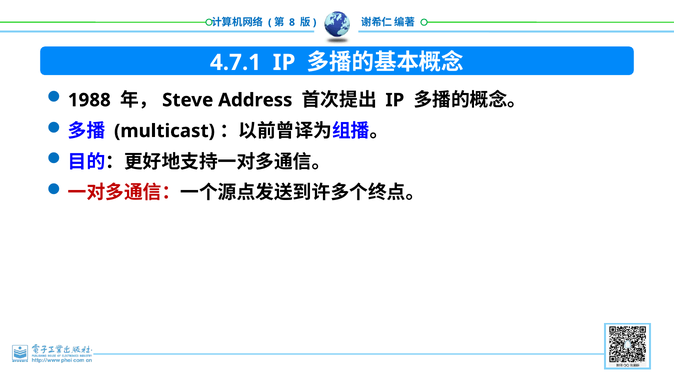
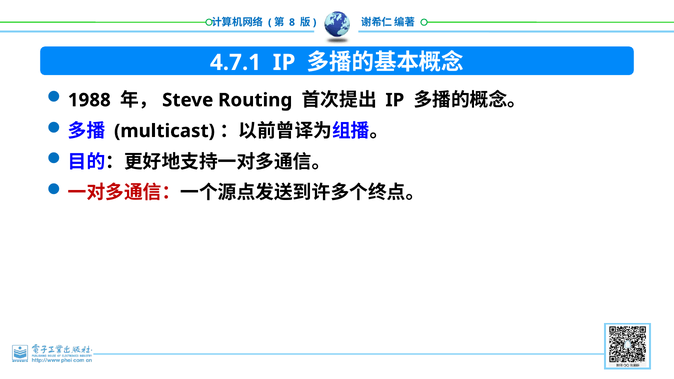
Address: Address -> Routing
